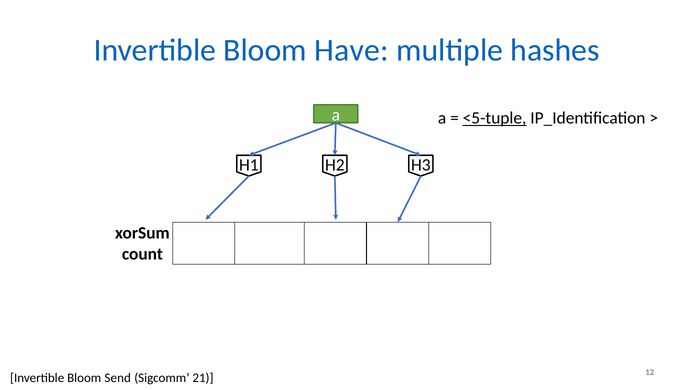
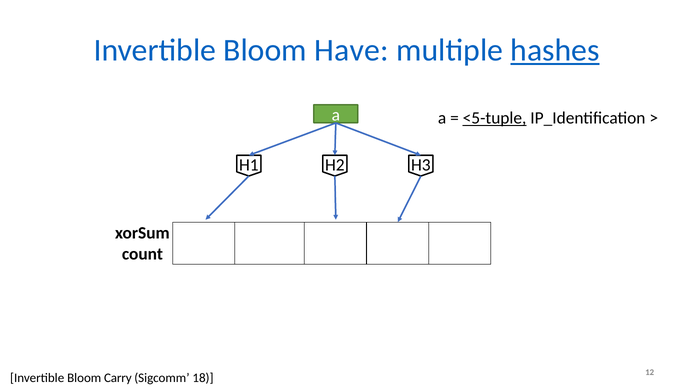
hashes underline: none -> present
Send: Send -> Carry
21: 21 -> 18
